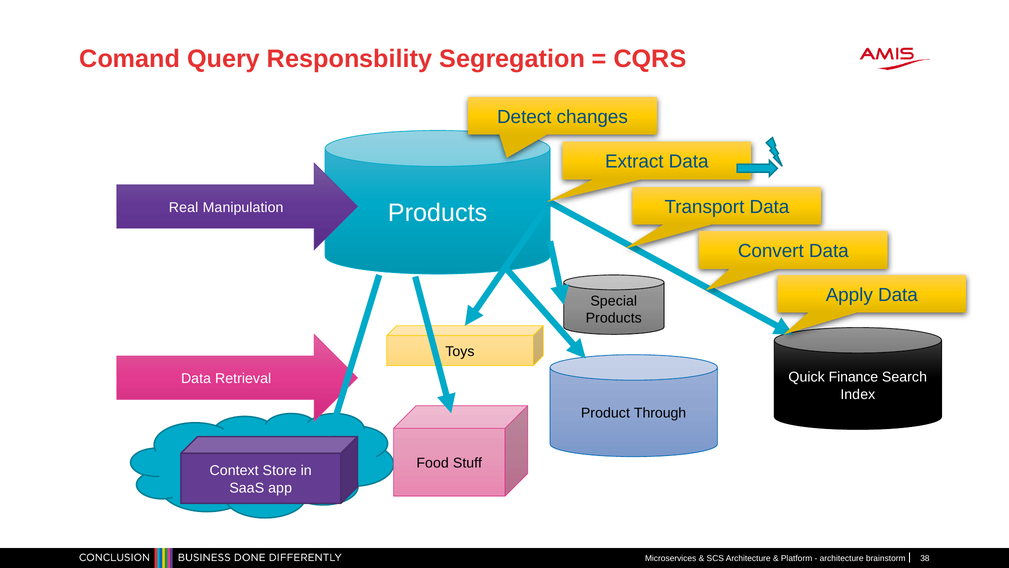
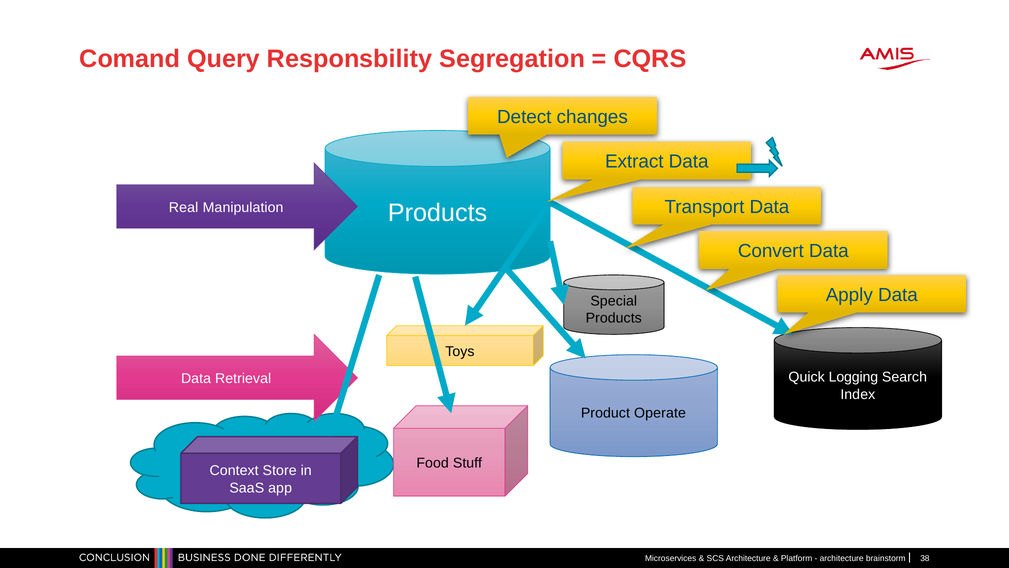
Finance: Finance -> Logging
Through: Through -> Operate
